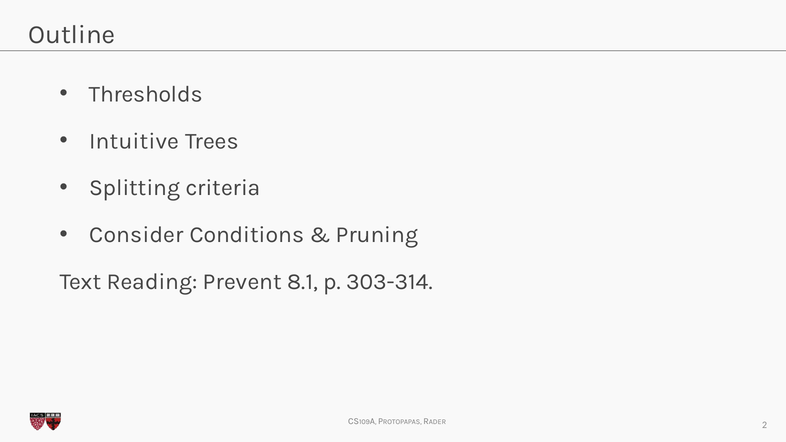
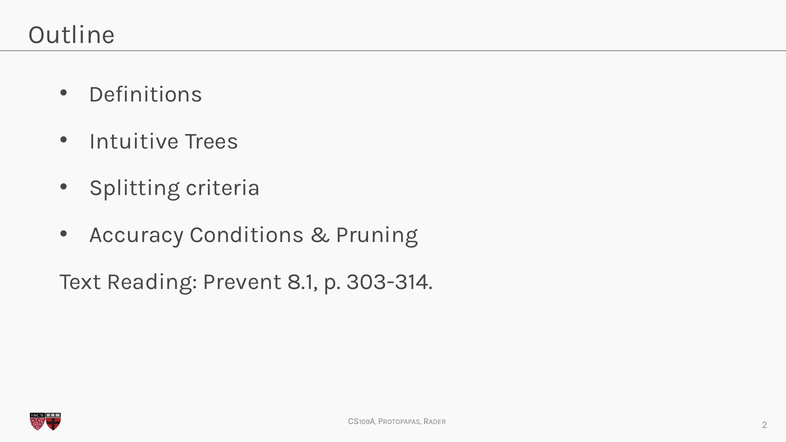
Thresholds: Thresholds -> Definitions
Consider: Consider -> Accuracy
